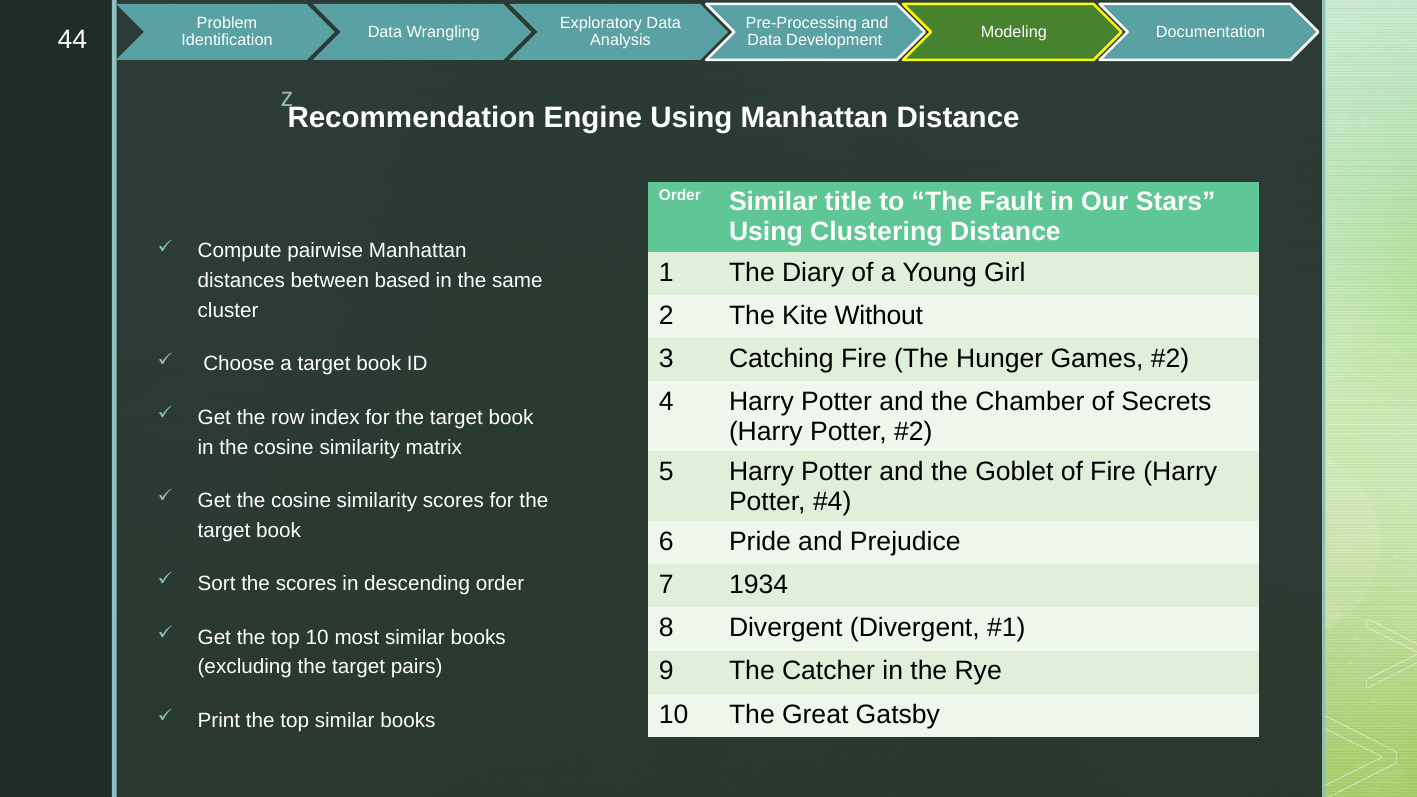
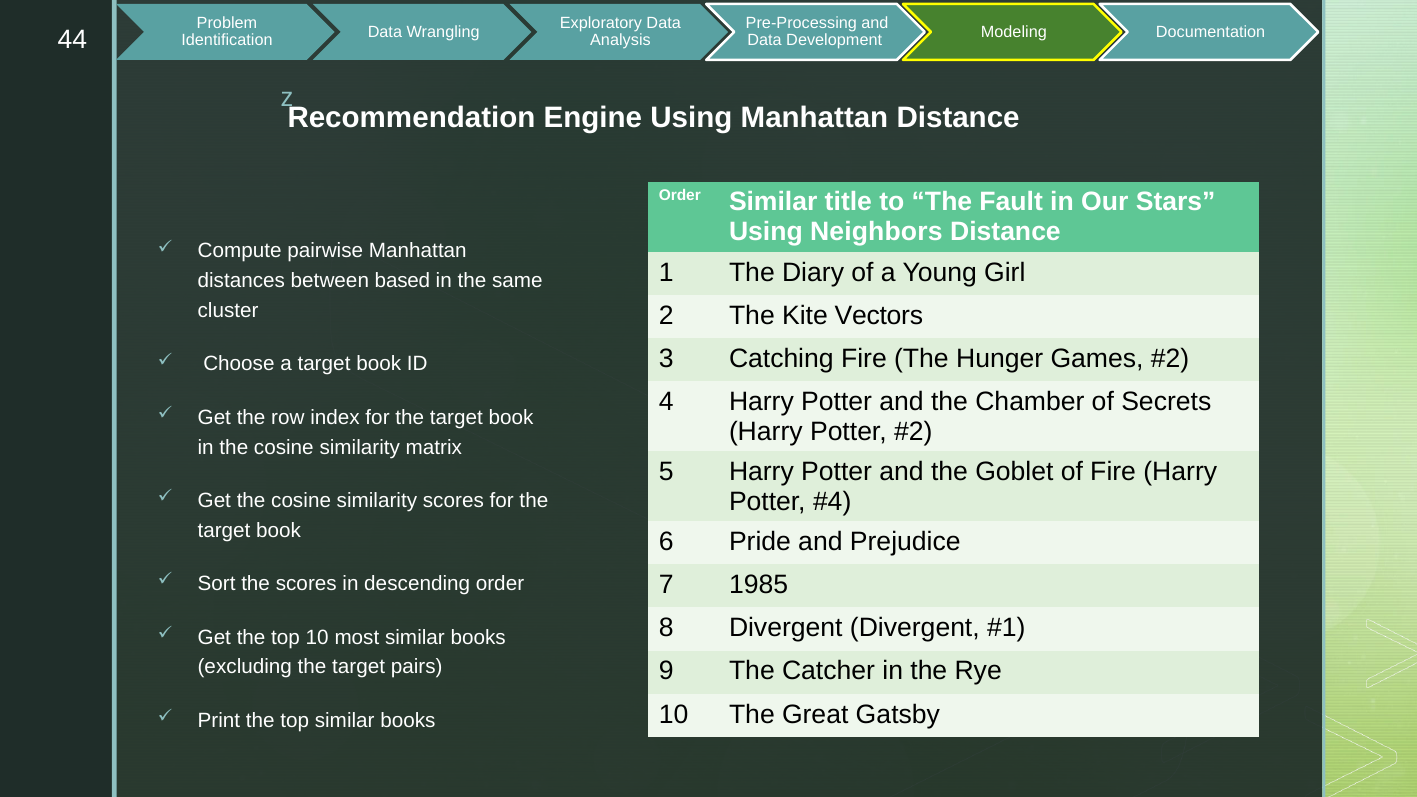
Clustering: Clustering -> Neighbors
Without: Without -> Vectors
1934: 1934 -> 1985
